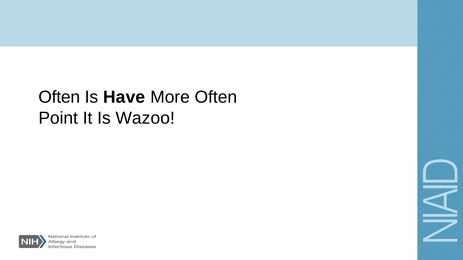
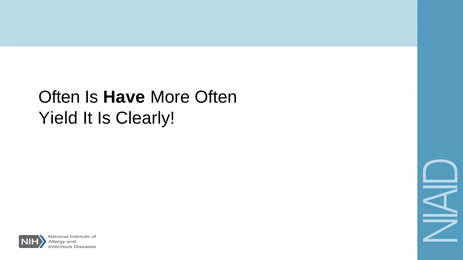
Point: Point -> Yield
Wazoo: Wazoo -> Clearly
